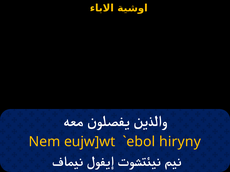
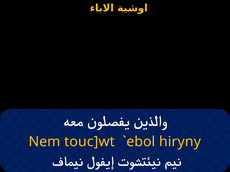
eujw]wt: eujw]wt -> touc]wt
